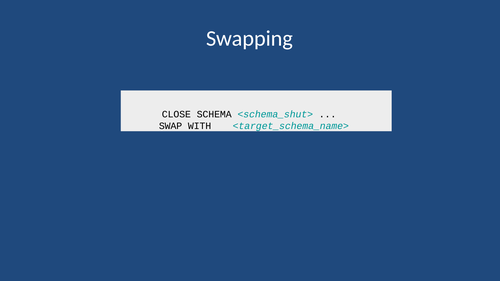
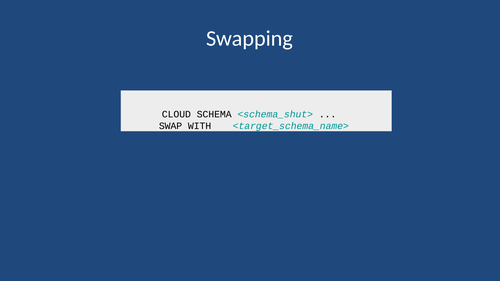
CLOSE: CLOSE -> CLOUD
